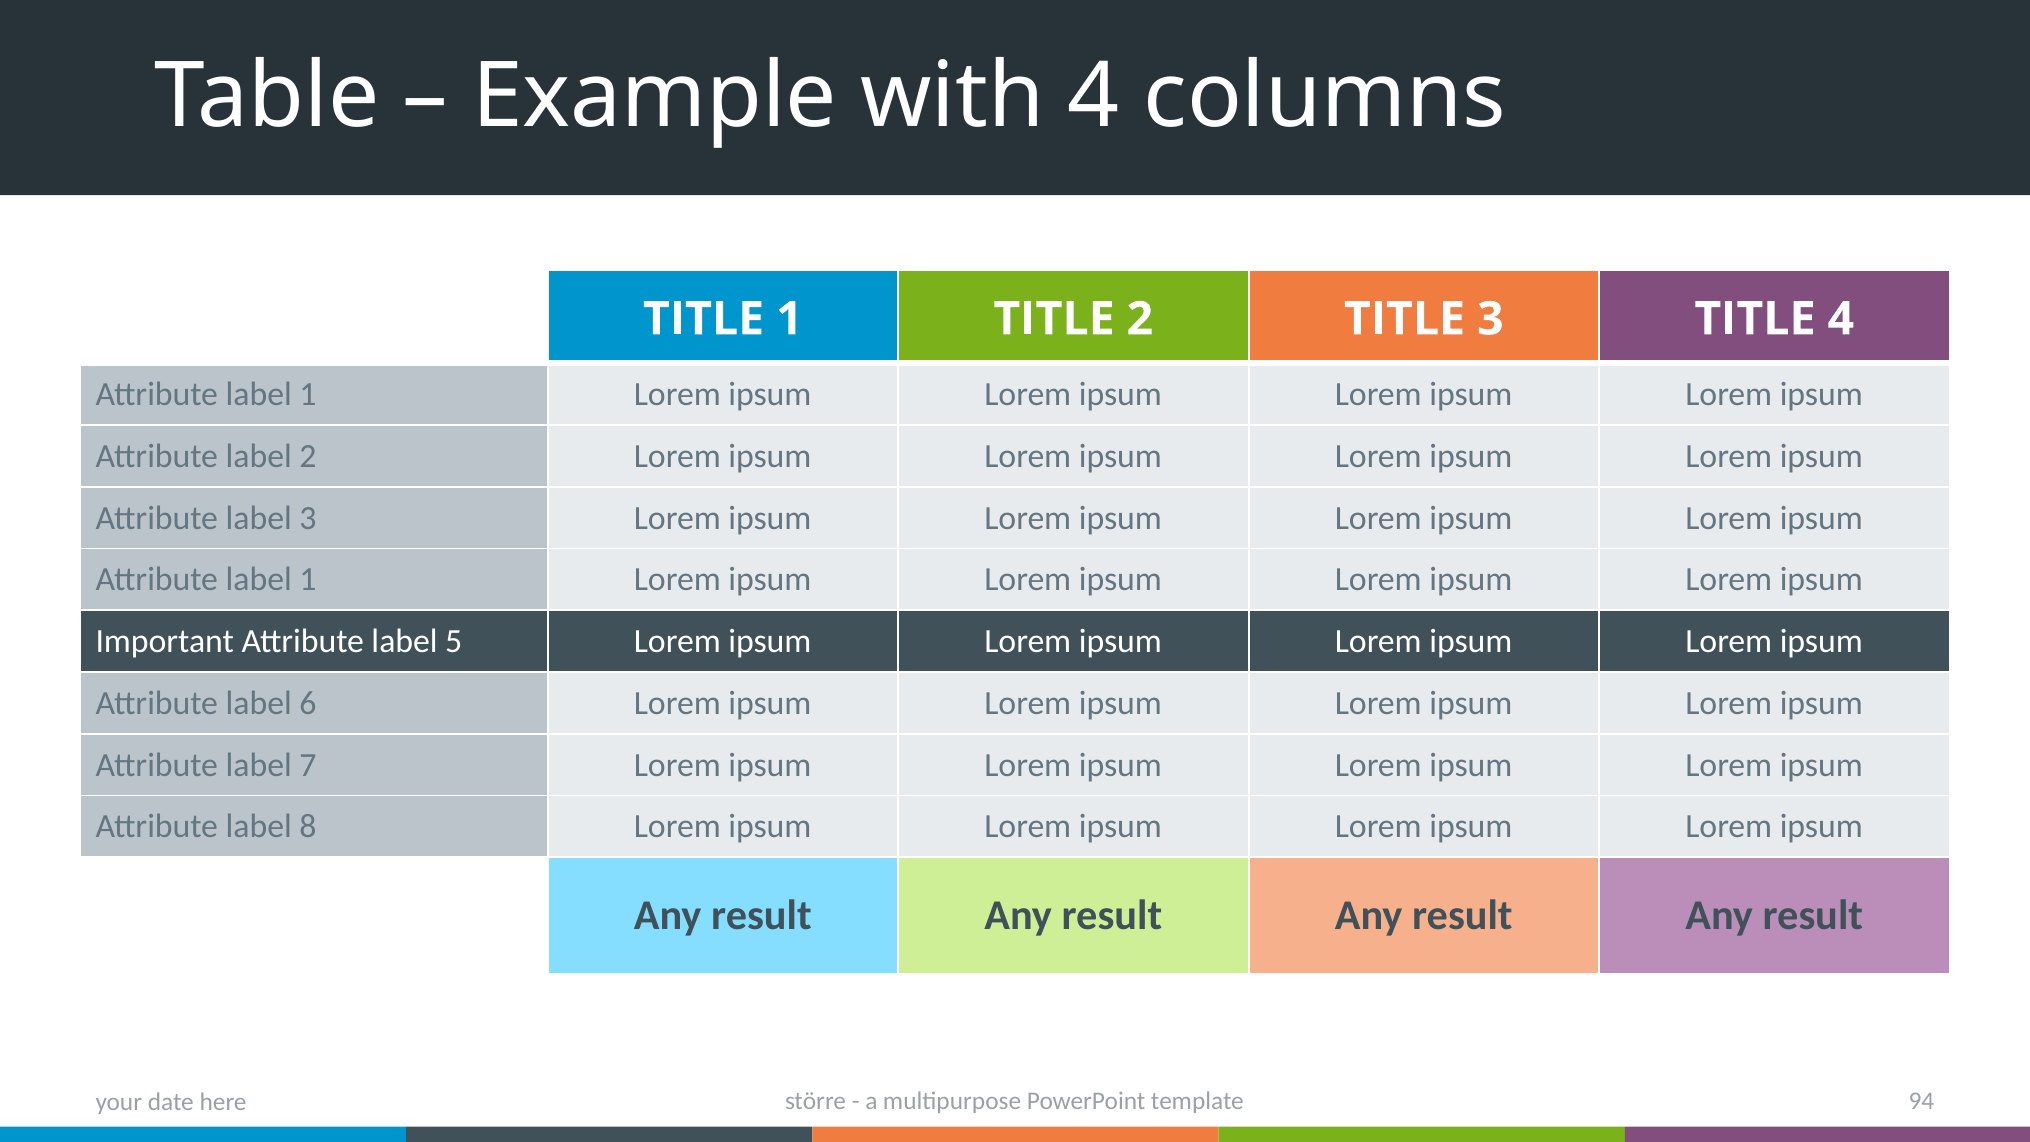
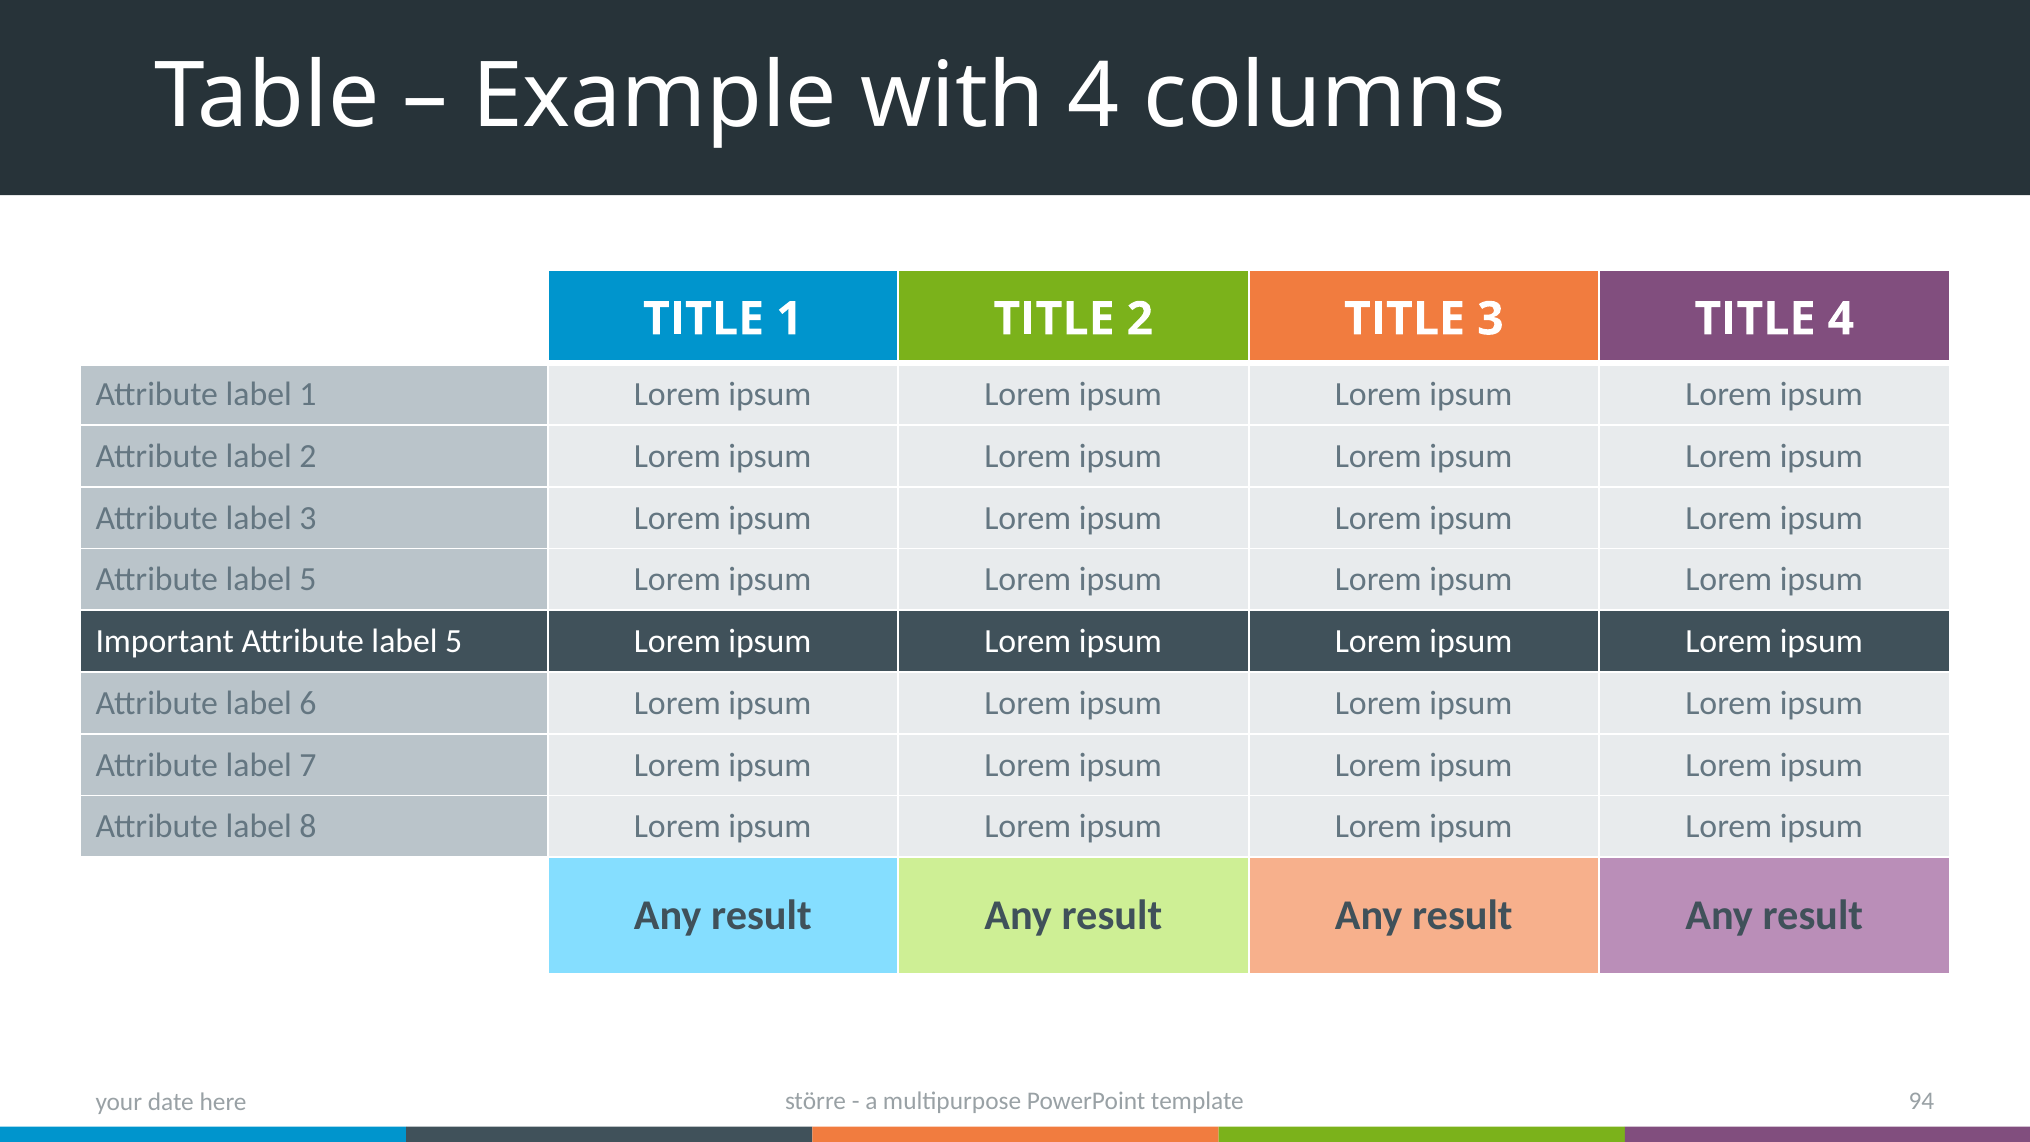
1 at (308, 580): 1 -> 5
